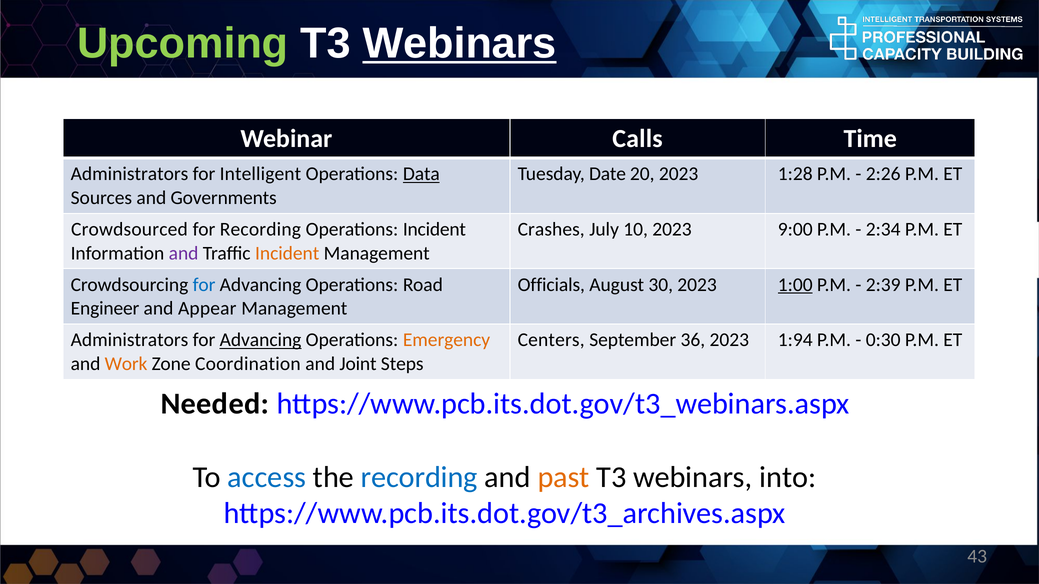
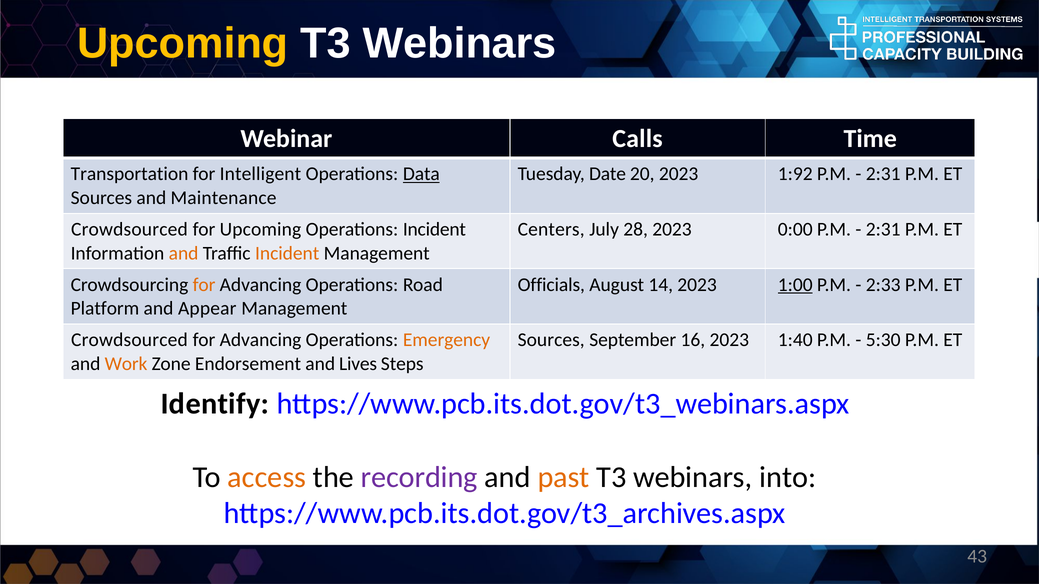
Upcoming at (183, 44) colour: light green -> yellow
Webinars at (460, 44) underline: present -> none
Administrators at (130, 174): Administrators -> Transportation
1:28: 1:28 -> 1:92
2:26 at (883, 174): 2:26 -> 2:31
Governments: Governments -> Maintenance
for Recording: Recording -> Upcoming
Crashes: Crashes -> Centers
10: 10 -> 28
9:00: 9:00 -> 0:00
2:34 at (883, 230): 2:34 -> 2:31
and at (184, 253) colour: purple -> orange
for at (204, 285) colour: blue -> orange
30: 30 -> 14
2:39: 2:39 -> 2:33
Engineer: Engineer -> Platform
Administrators at (130, 340): Administrators -> Crowdsourced
Advancing at (261, 340) underline: present -> none
Centers at (551, 340): Centers -> Sources
36: 36 -> 16
1:94: 1:94 -> 1:40
0:30: 0:30 -> 5:30
Coordination: Coordination -> Endorsement
Joint: Joint -> Lives
Needed: Needed -> Identify
access colour: blue -> orange
recording at (419, 477) colour: blue -> purple
